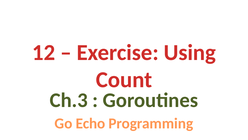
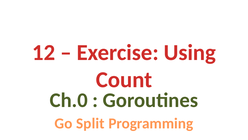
Ch.3: Ch.3 -> Ch.0
Echo: Echo -> Split
